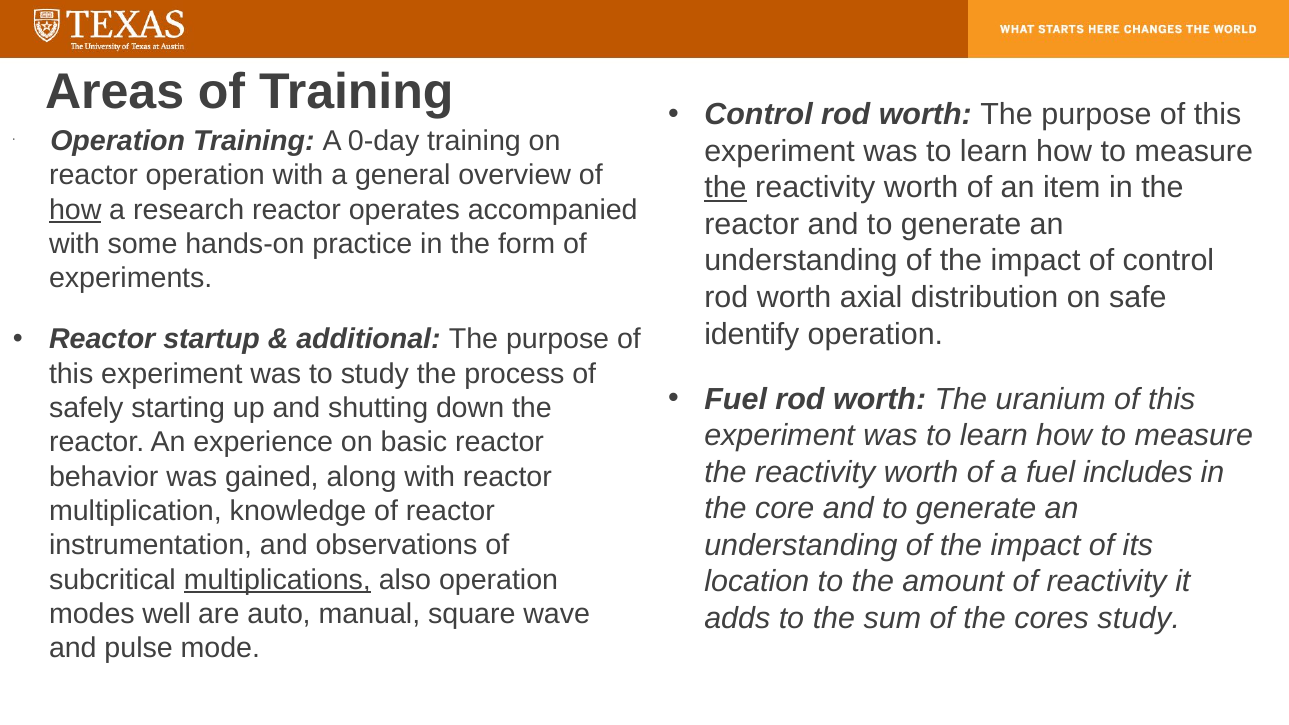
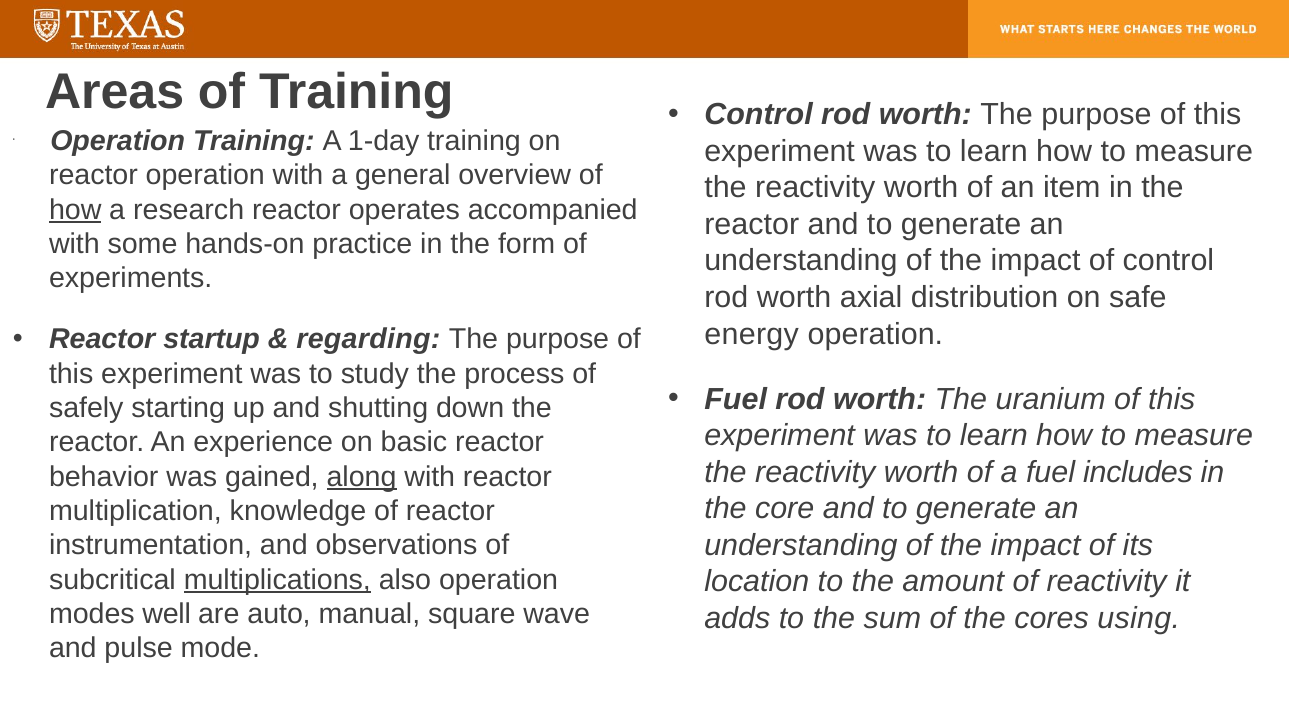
0-day: 0-day -> 1-day
the at (726, 188) underline: present -> none
identify: identify -> energy
additional: additional -> regarding
along underline: none -> present
cores study: study -> using
